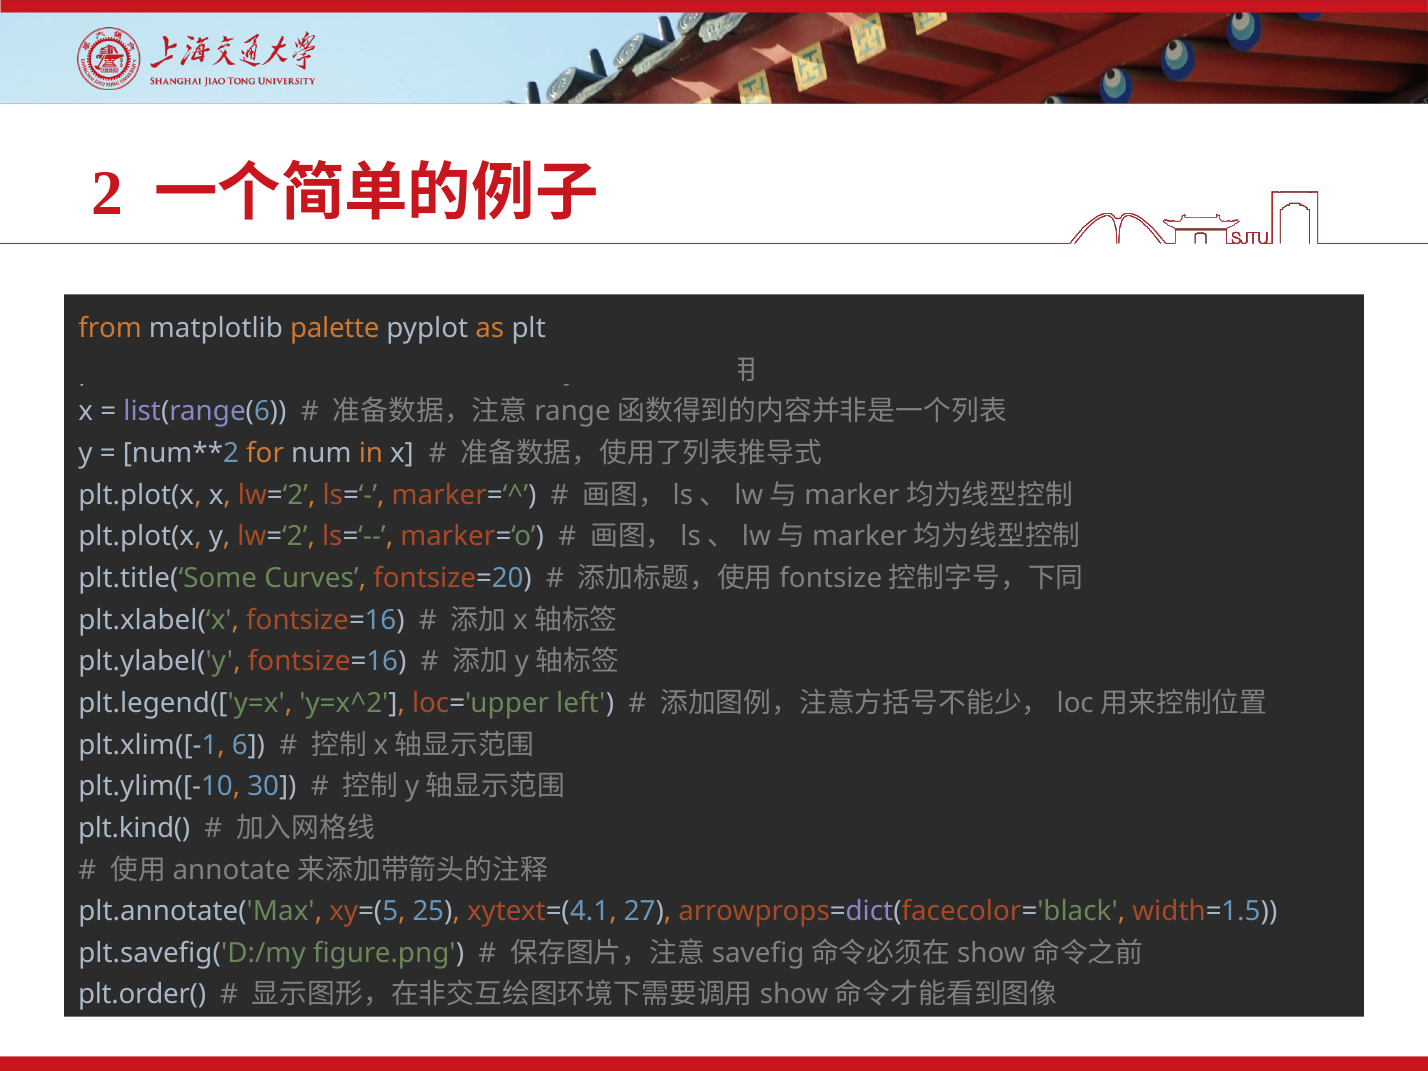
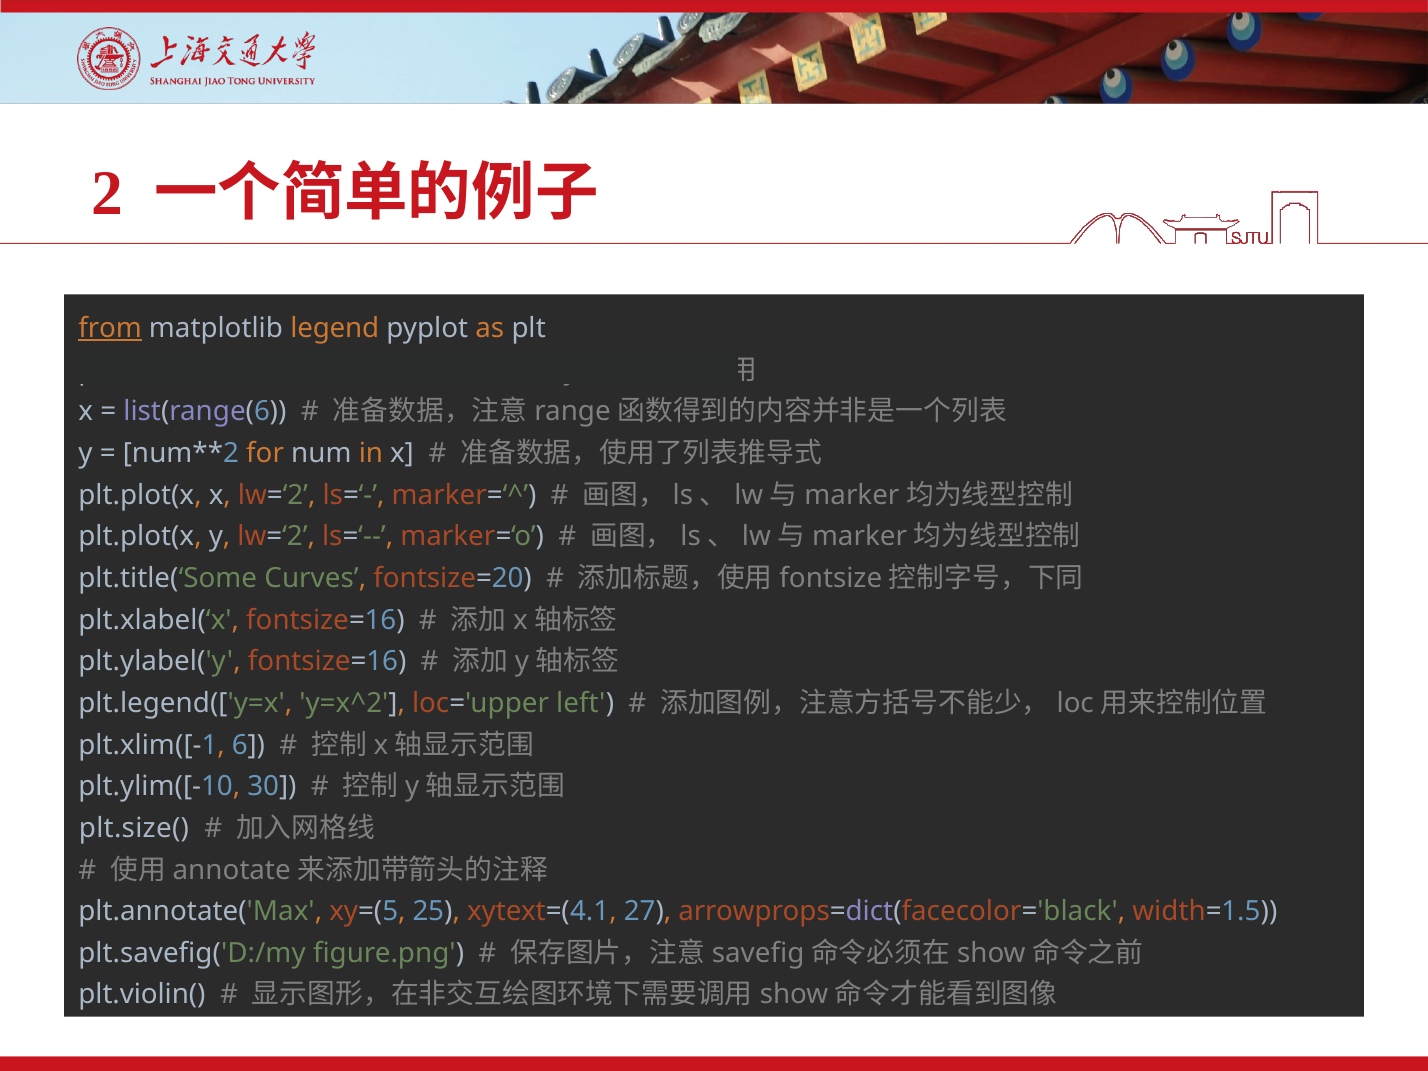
from underline: none -> present
palette: palette -> legend
plt.kind(: plt.kind( -> plt.size(
plt.order(: plt.order( -> plt.violin(
